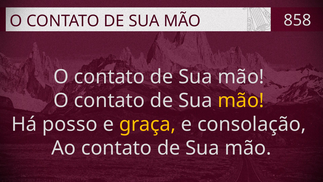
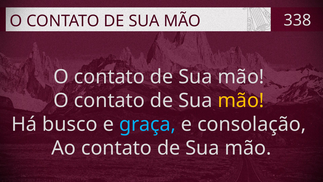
858: 858 -> 338
posso: posso -> busco
graça colour: yellow -> light blue
